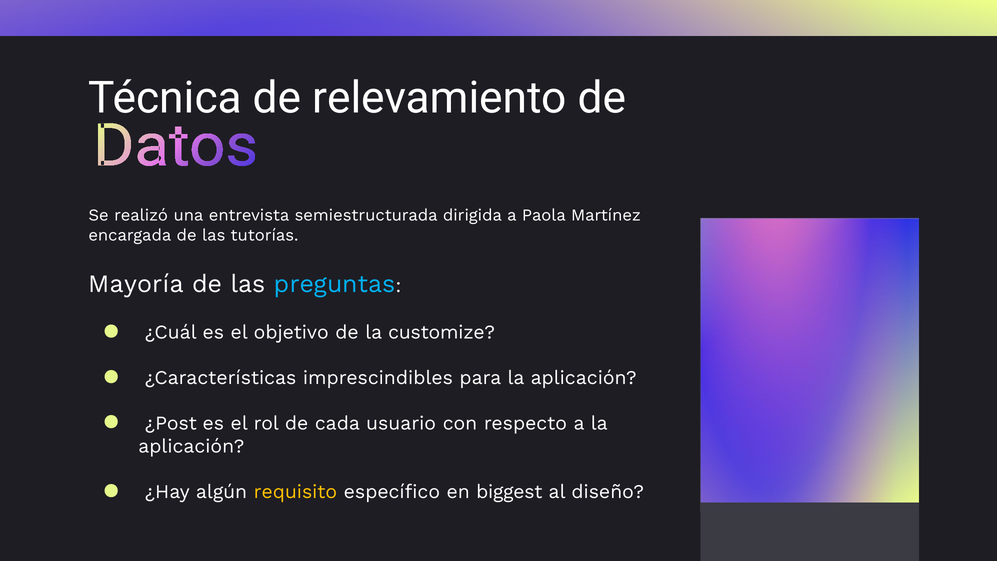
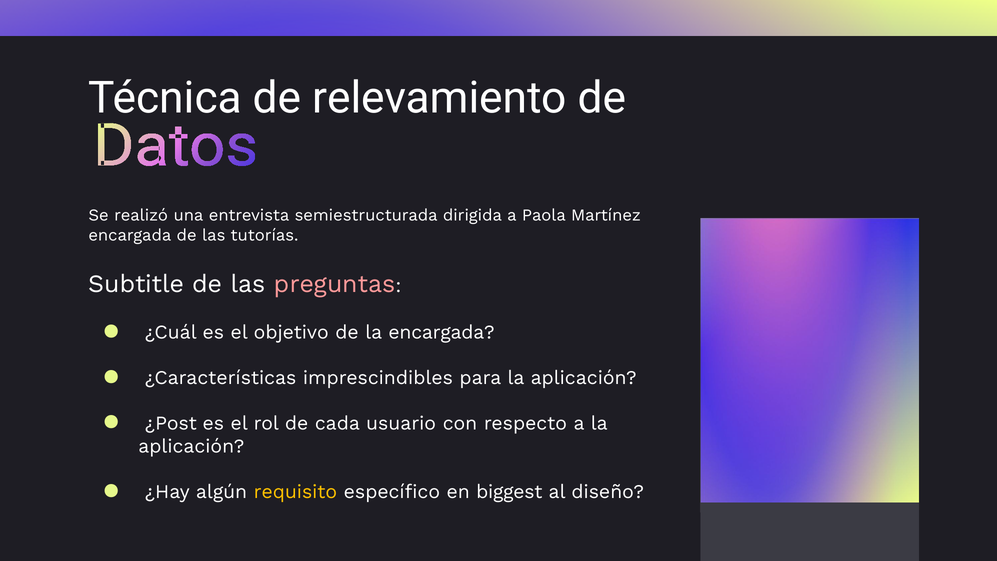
Mayoría: Mayoría -> Subtitle
preguntas colour: light blue -> pink
la customize: customize -> encargada
